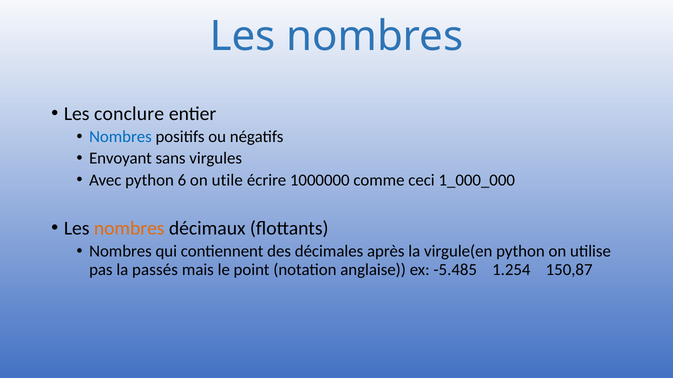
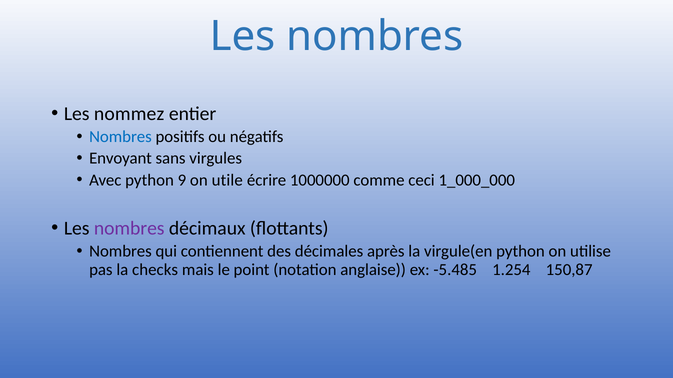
conclure: conclure -> nommez
6: 6 -> 9
nombres at (129, 229) colour: orange -> purple
passés: passés -> checks
